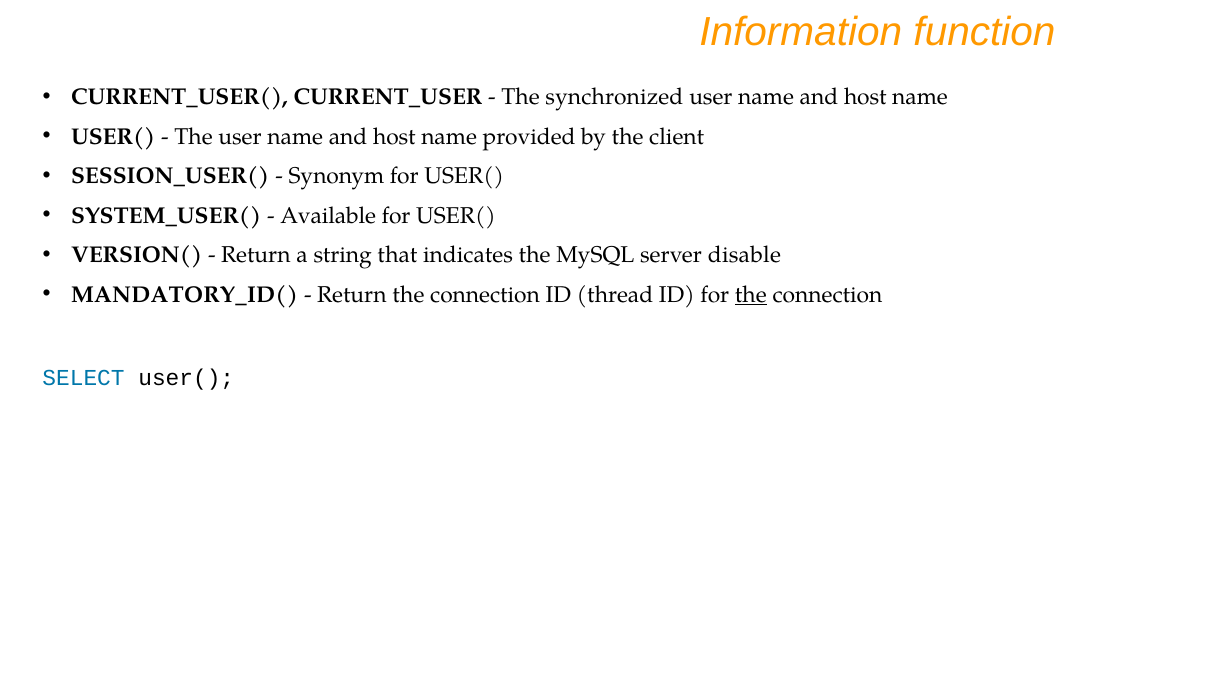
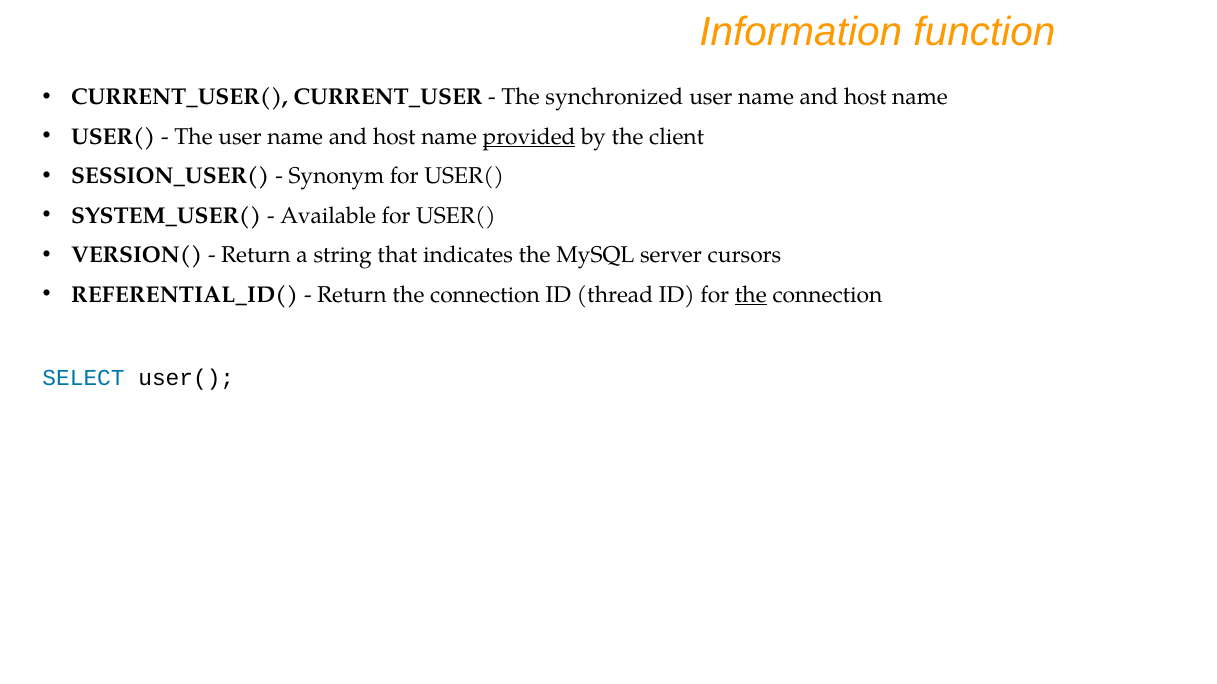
provided underline: none -> present
disable: disable -> cursors
MANDATORY_ID(: MANDATORY_ID( -> REFERENTIAL_ID(
